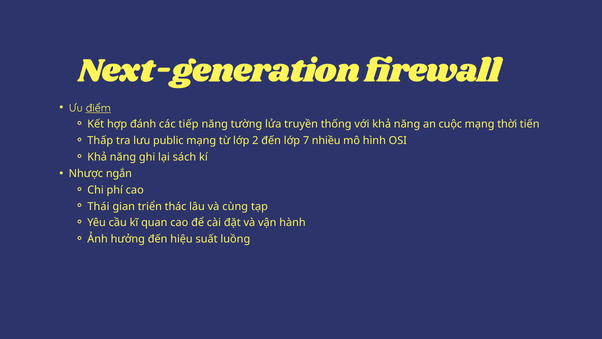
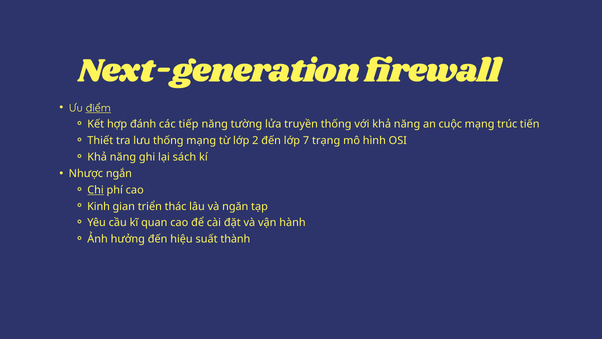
thời: thời -> trúc
Thấp: Thấp -> Thiết
lưu public: public -> thống
nhiều: nhiều -> trạng
Chi underline: none -> present
Thái: Thái -> Kinh
cùng: cùng -> ngăn
luồng: luồng -> thành
